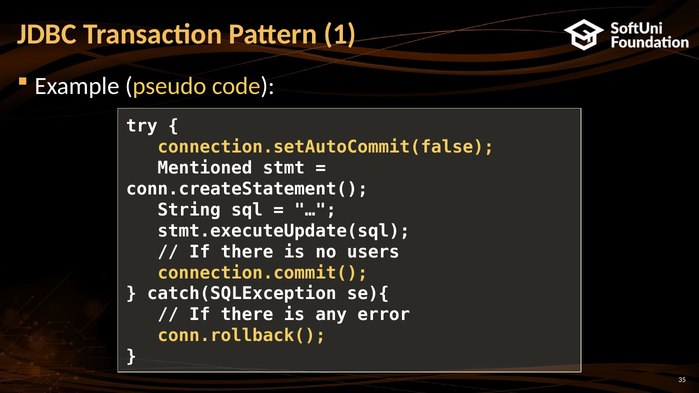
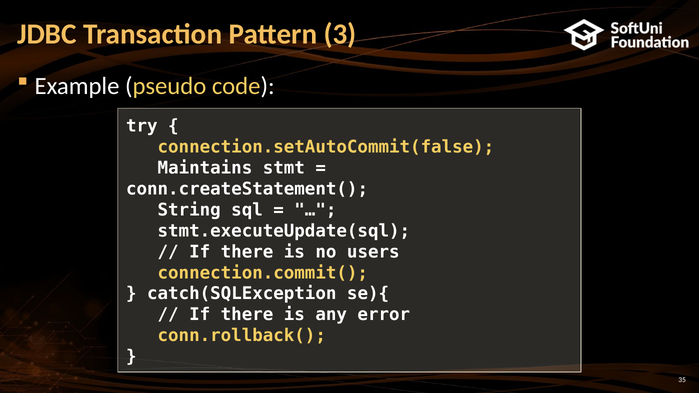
1: 1 -> 3
Mentioned: Mentioned -> Maintains
